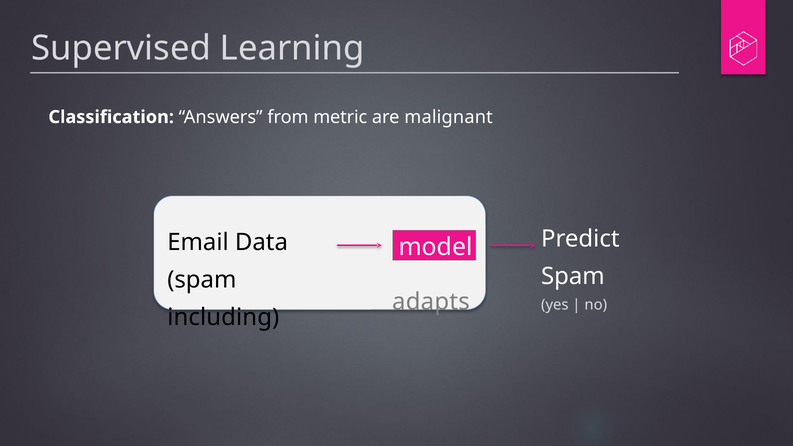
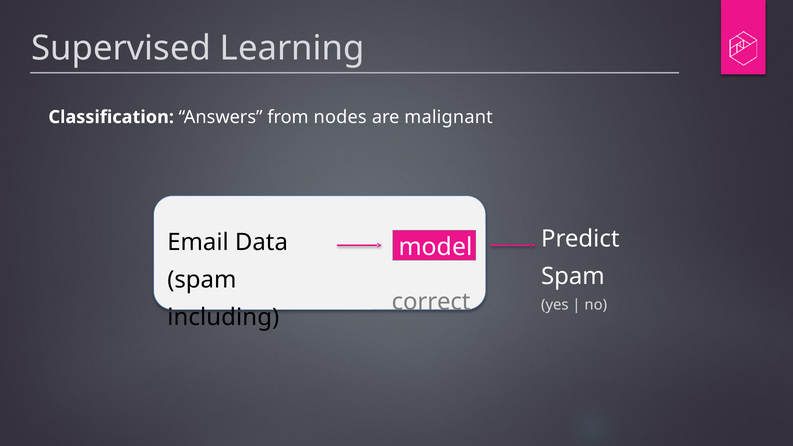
metric: metric -> nodes
adapts: adapts -> correct
